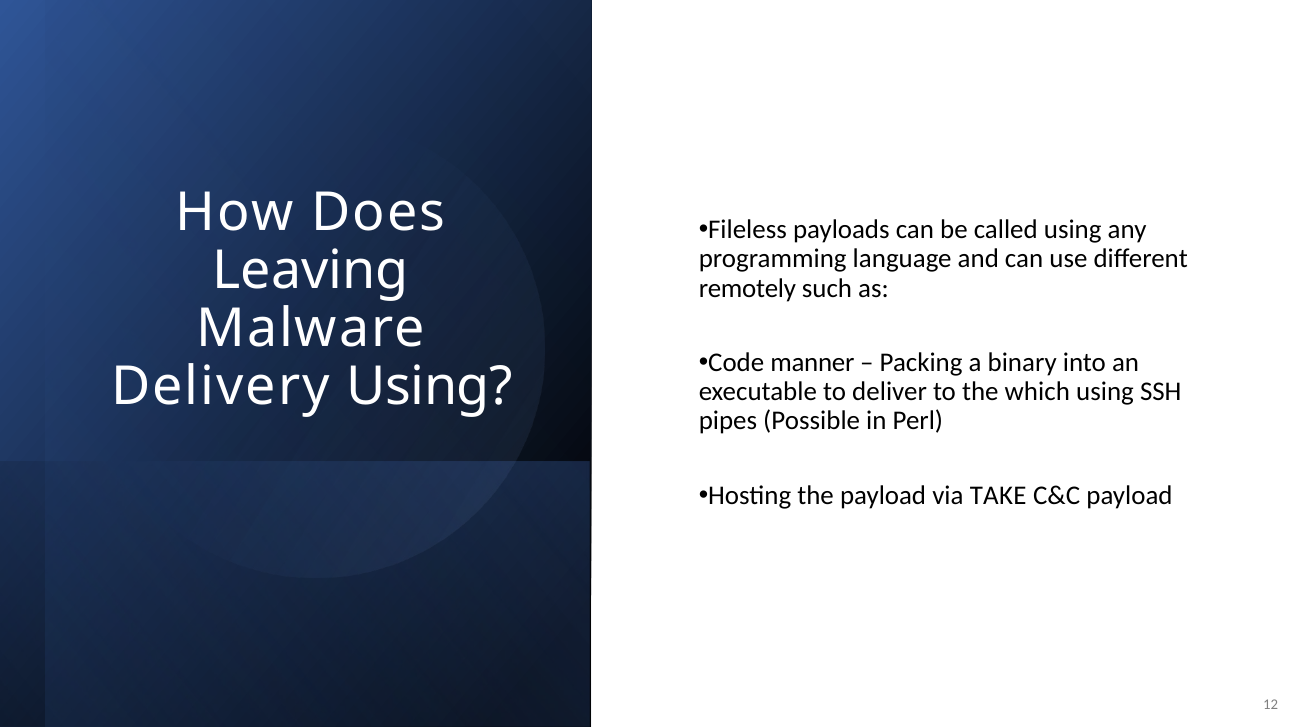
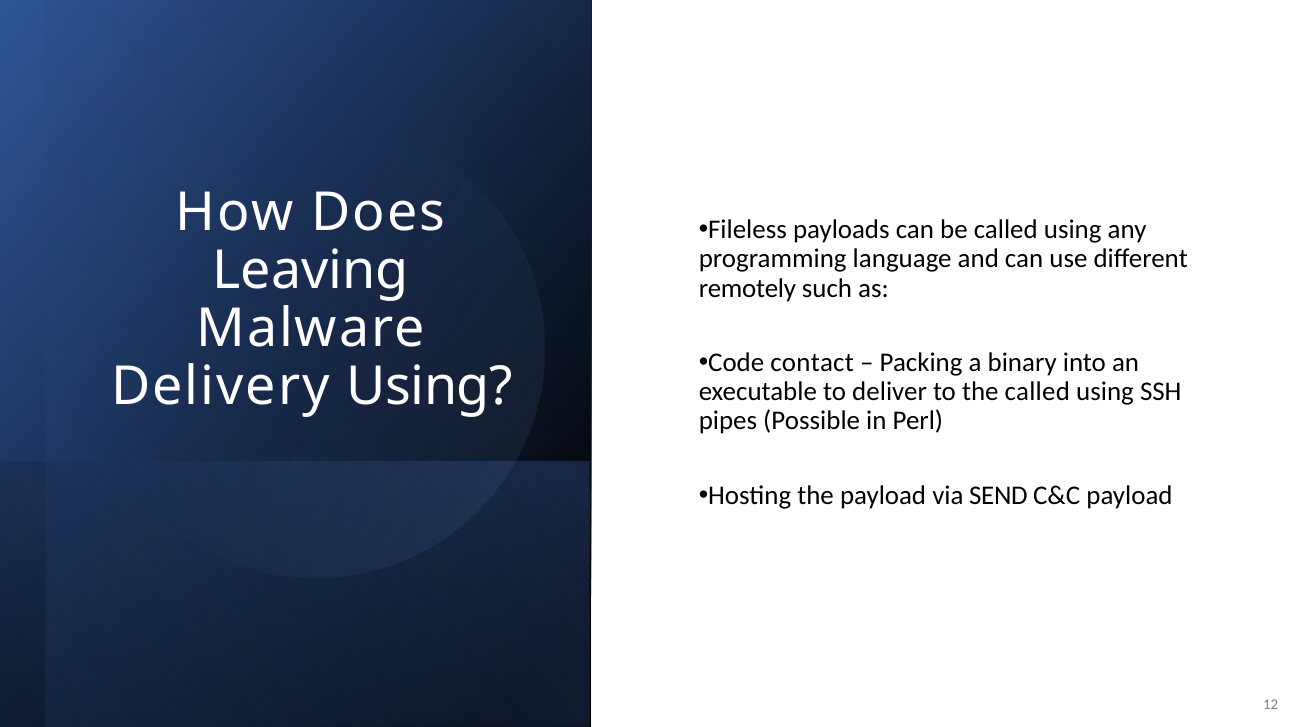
manner: manner -> contact
the which: which -> called
TAKE: TAKE -> SEND
